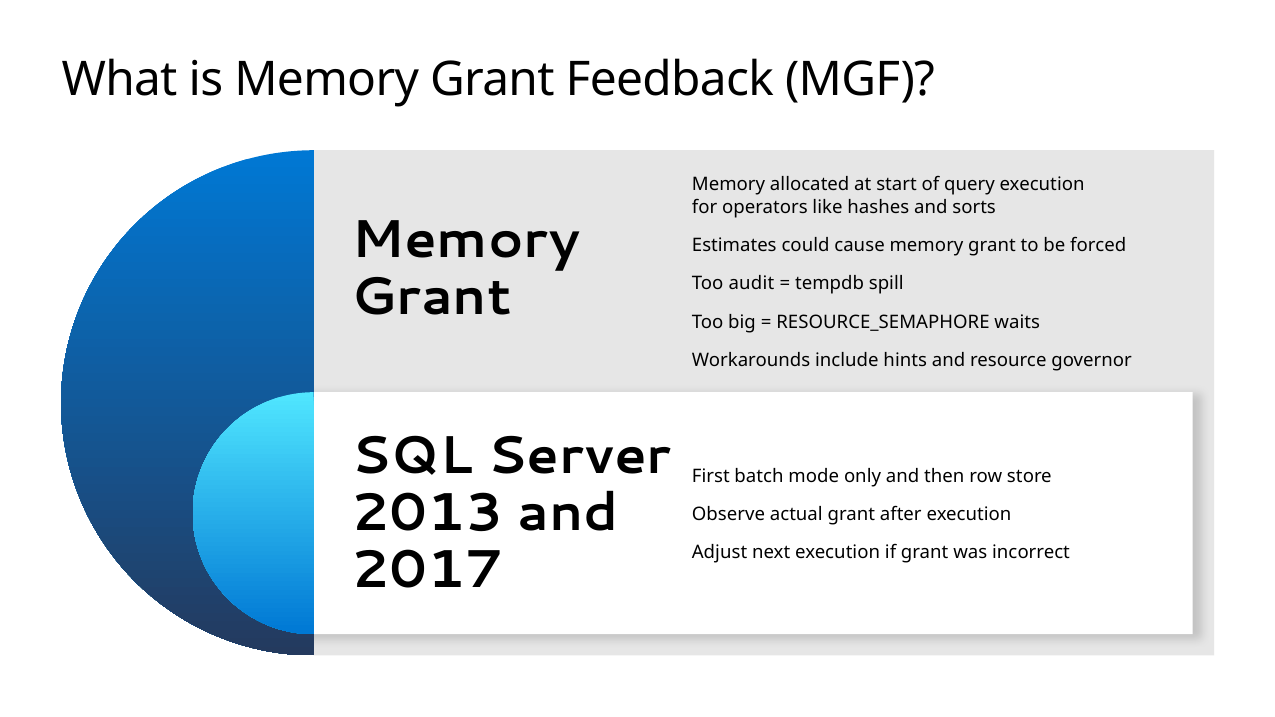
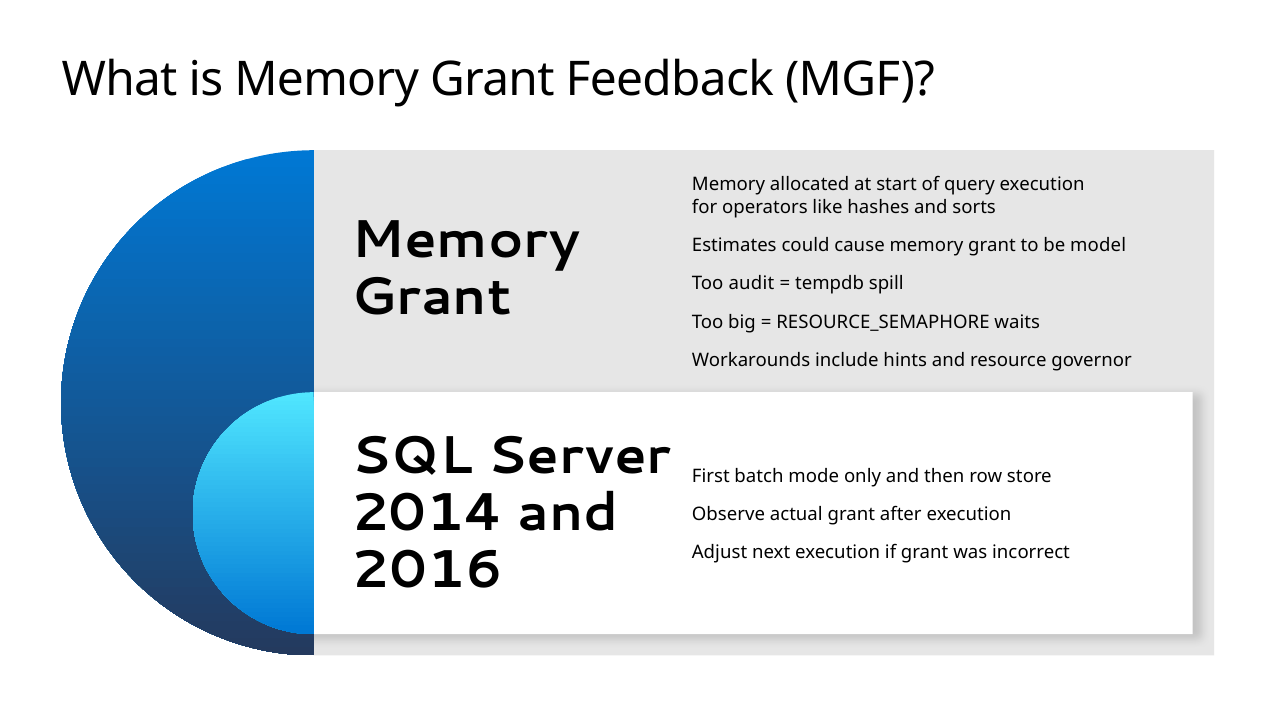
forced: forced -> model
2013: 2013 -> 2014
2017: 2017 -> 2016
